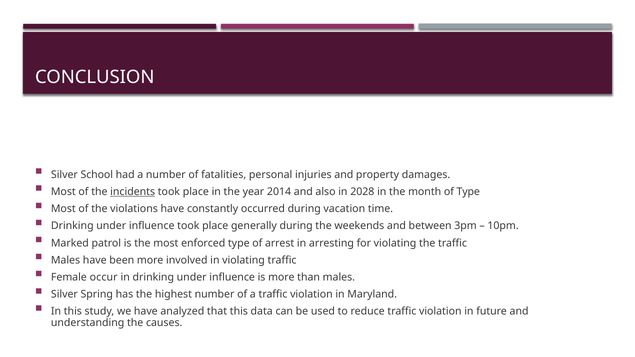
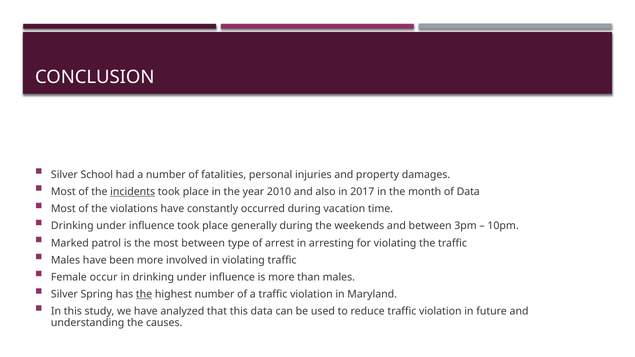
2014: 2014 -> 2010
2028: 2028 -> 2017
of Type: Type -> Data
most enforced: enforced -> between
the at (144, 295) underline: none -> present
